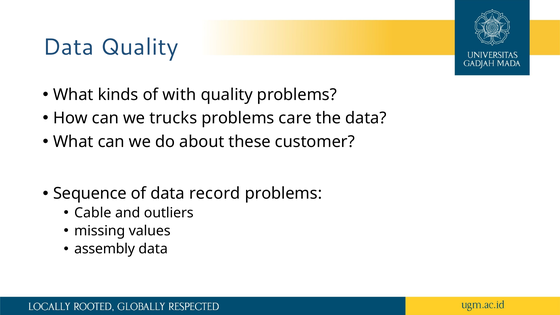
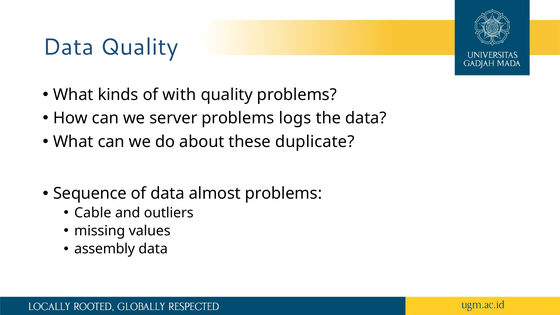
trucks: trucks -> server
care: care -> logs
customer: customer -> duplicate
record: record -> almost
